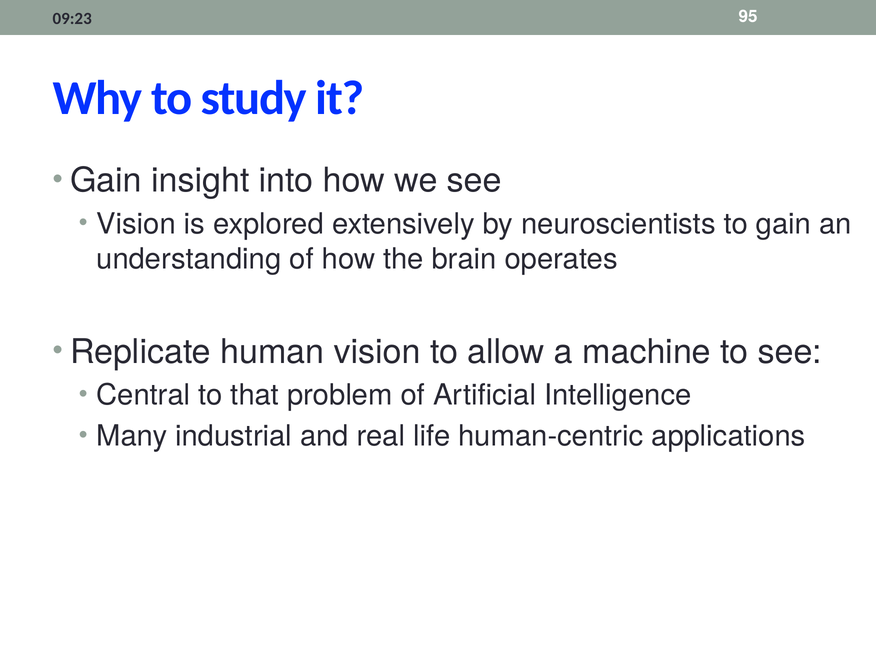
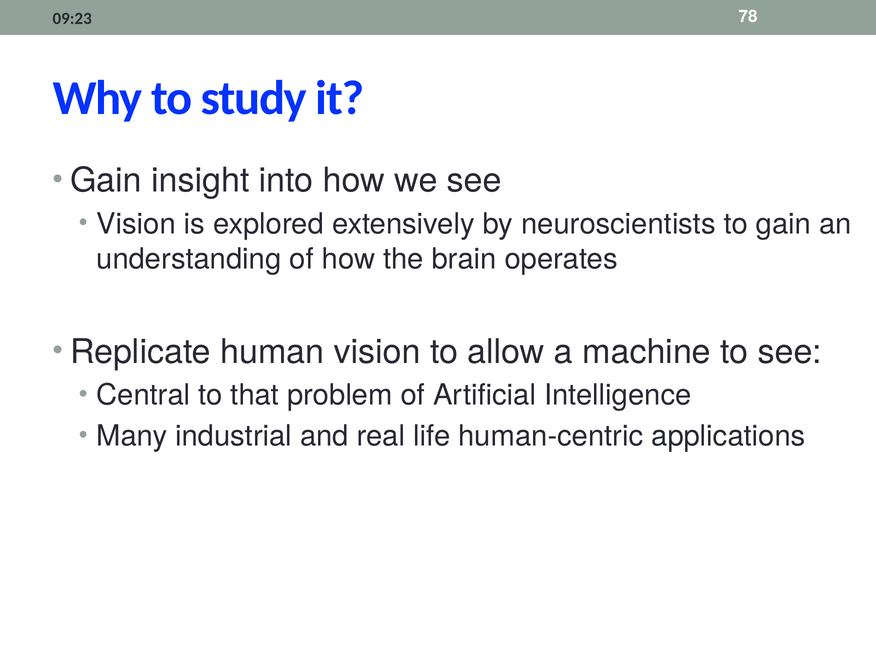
95: 95 -> 78
